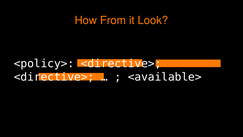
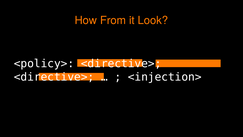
<available>: <available> -> <injection>
